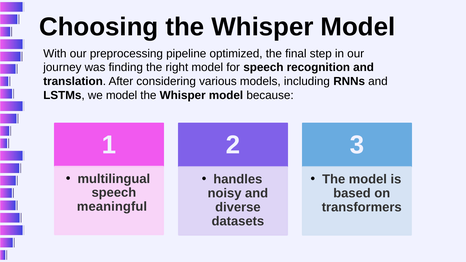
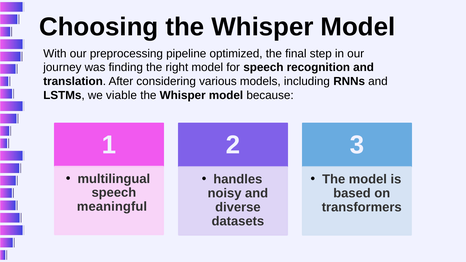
we model: model -> viable
